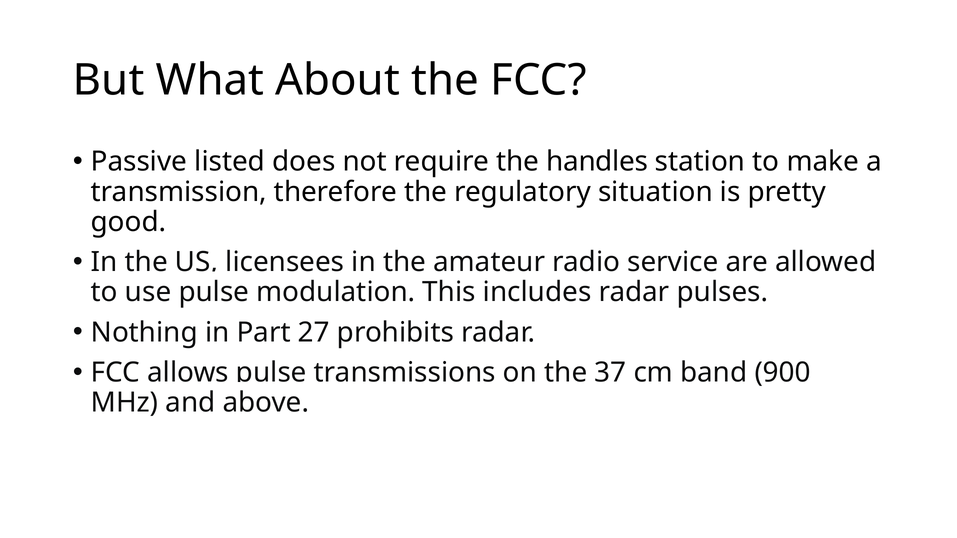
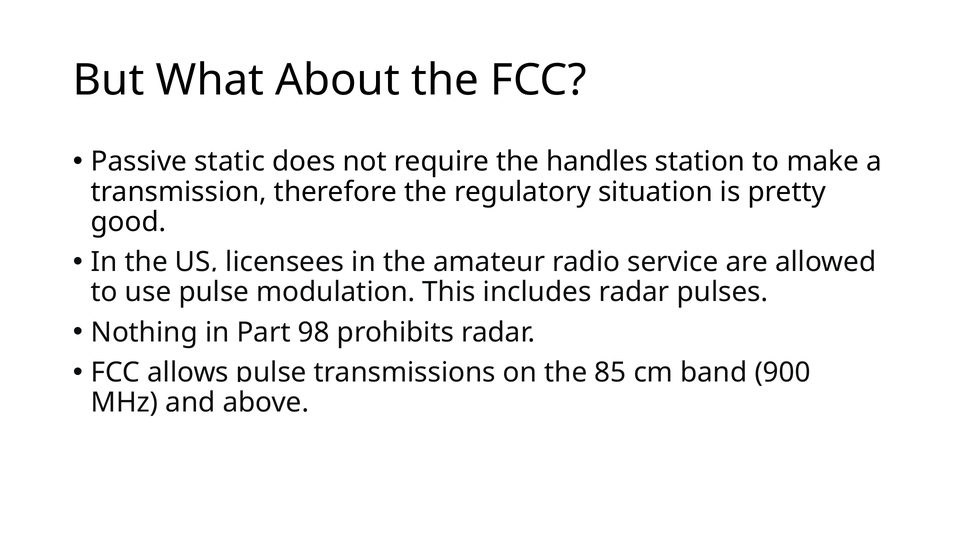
listed: listed -> static
27: 27 -> 98
37: 37 -> 85
